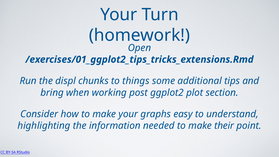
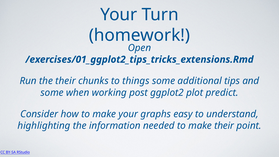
the displ: displ -> their
bring at (52, 93): bring -> some
section: section -> predict
